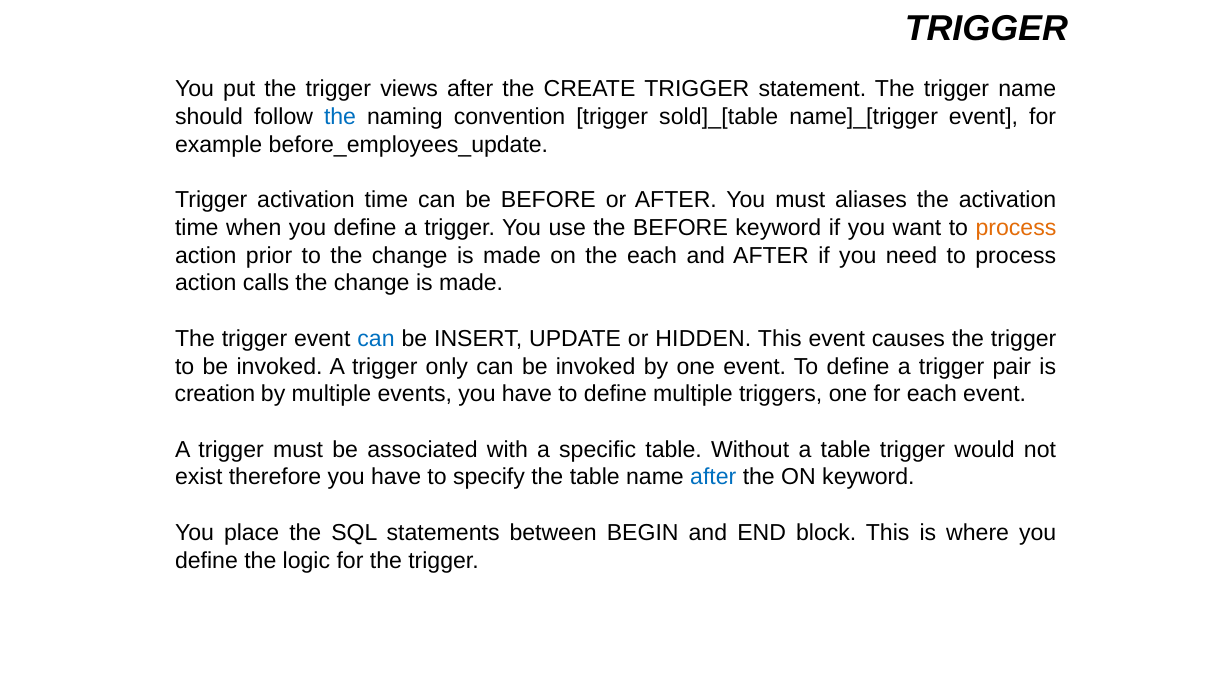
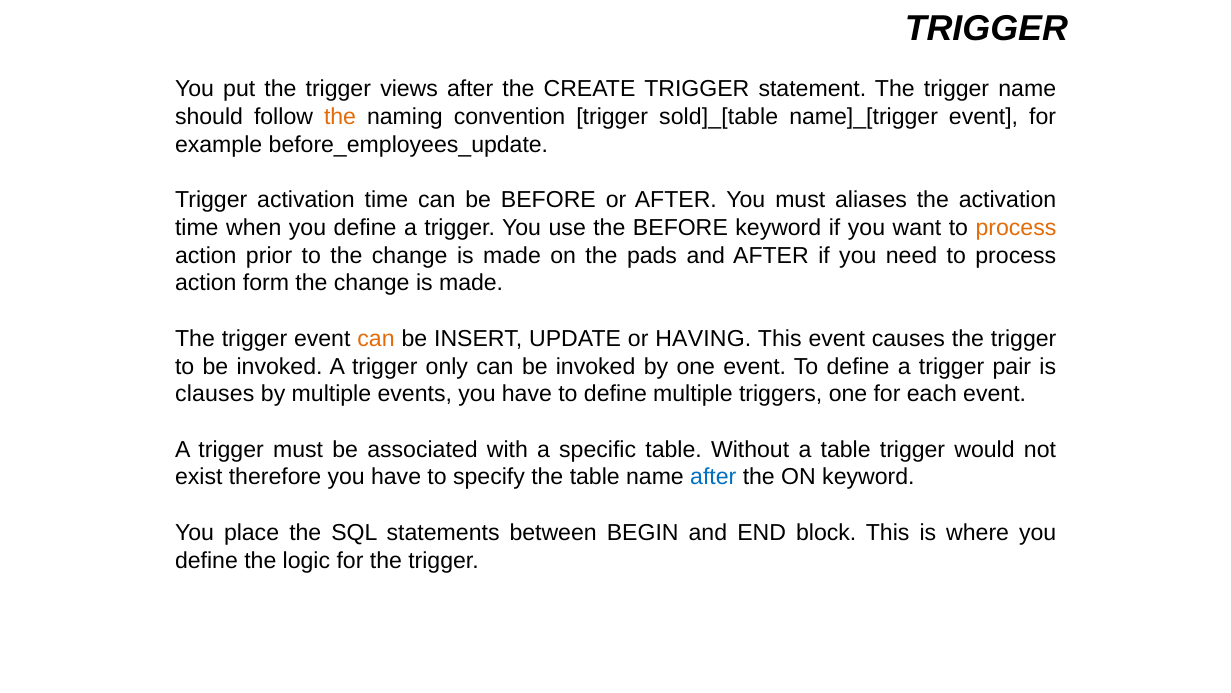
the at (340, 117) colour: blue -> orange
the each: each -> pads
calls: calls -> form
can at (376, 339) colour: blue -> orange
HIDDEN: HIDDEN -> HAVING
creation: creation -> clauses
